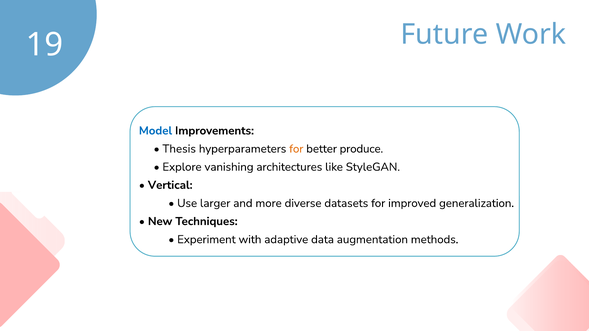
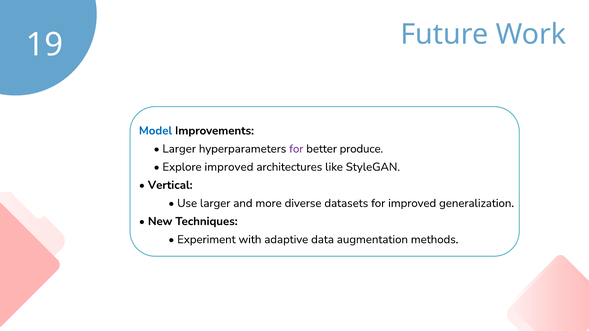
Thesis at (179, 149): Thesis -> Larger
for at (296, 149) colour: orange -> purple
Explore vanishing: vanishing -> improved
